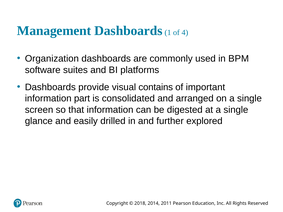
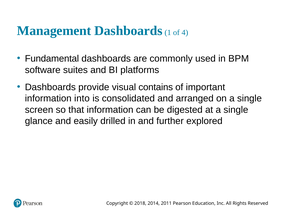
Organization: Organization -> Fundamental
part: part -> into
